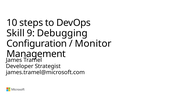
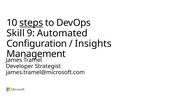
steps underline: none -> present
Debugging: Debugging -> Automated
Monitor: Monitor -> Insights
